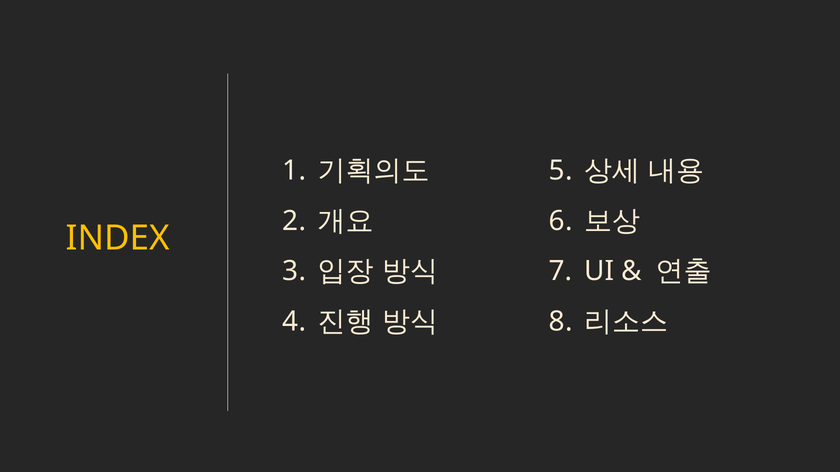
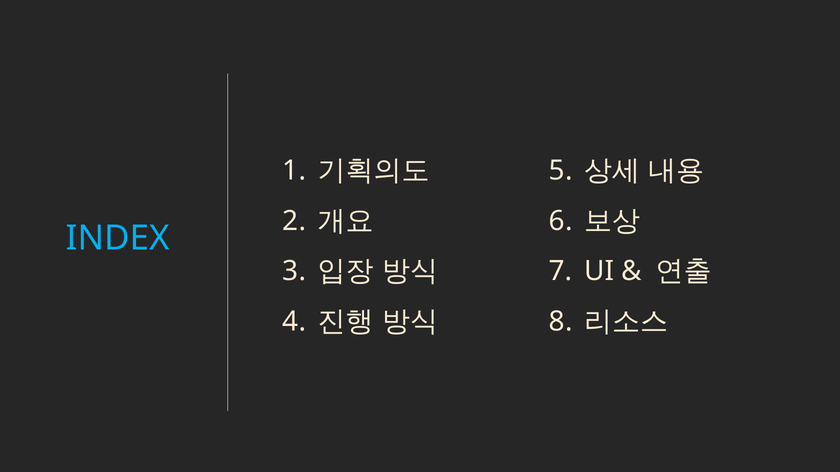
INDEX colour: yellow -> light blue
